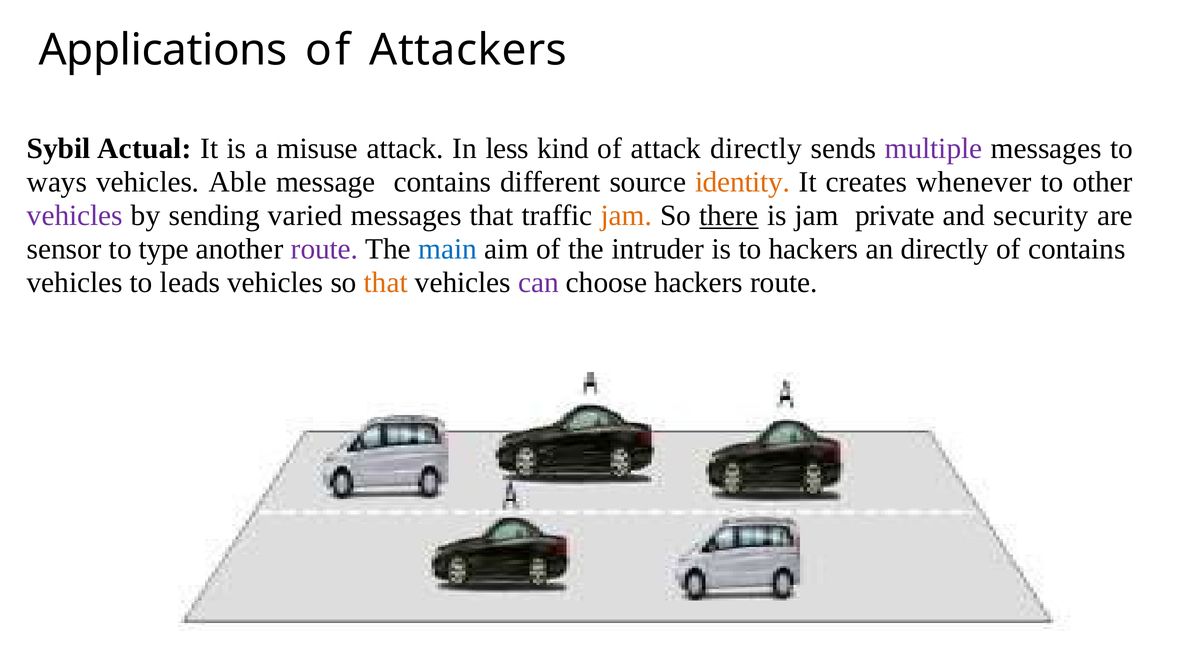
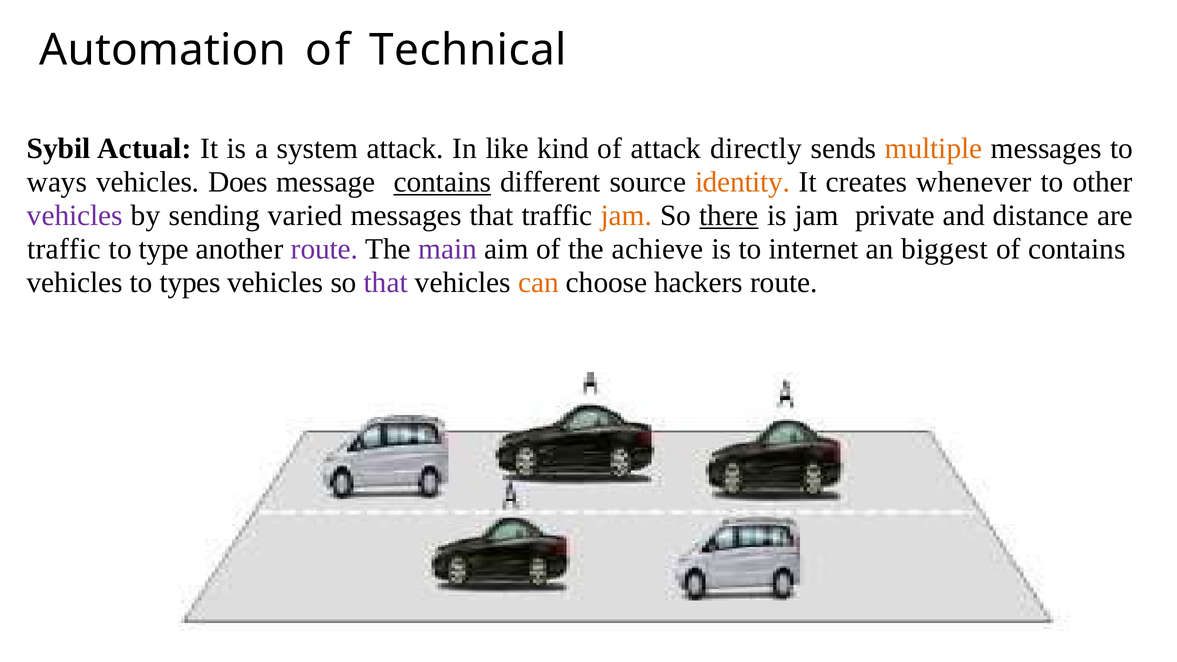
Applications: Applications -> Automation
Attackers: Attackers -> Technical
misuse: misuse -> system
less: less -> like
multiple colour: purple -> orange
Able: Able -> Does
contains at (442, 182) underline: none -> present
security: security -> distance
sensor at (64, 249): sensor -> traffic
main colour: blue -> purple
intruder: intruder -> achieve
to hackers: hackers -> internet
an directly: directly -> biggest
leads: leads -> types
that at (386, 283) colour: orange -> purple
can colour: purple -> orange
